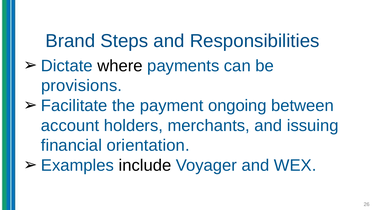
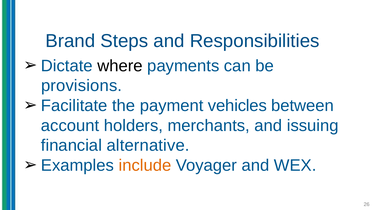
ongoing: ongoing -> vehicles
orientation: orientation -> alternative
include colour: black -> orange
